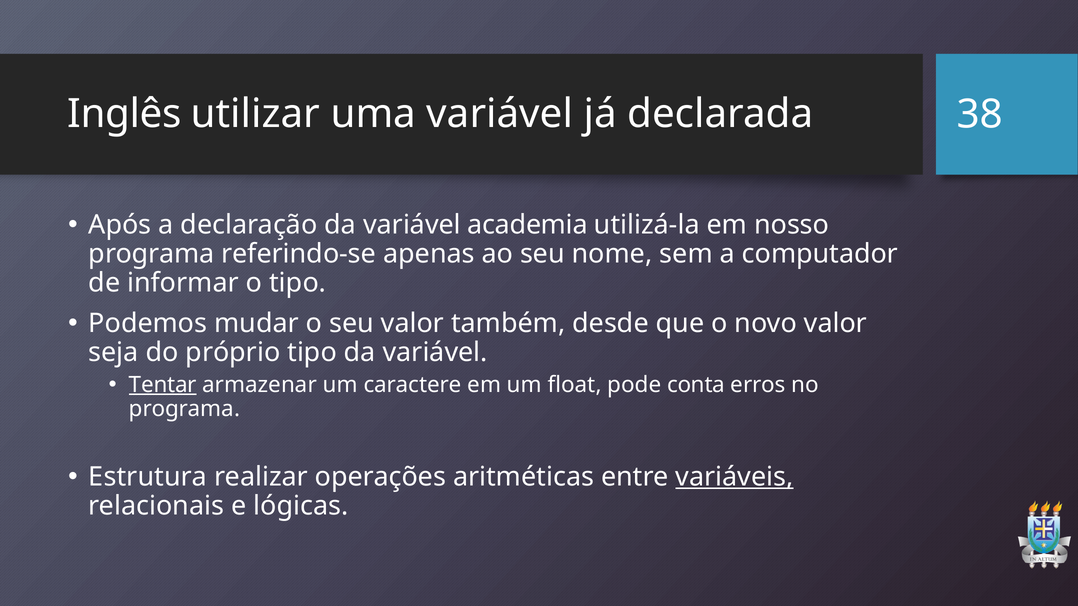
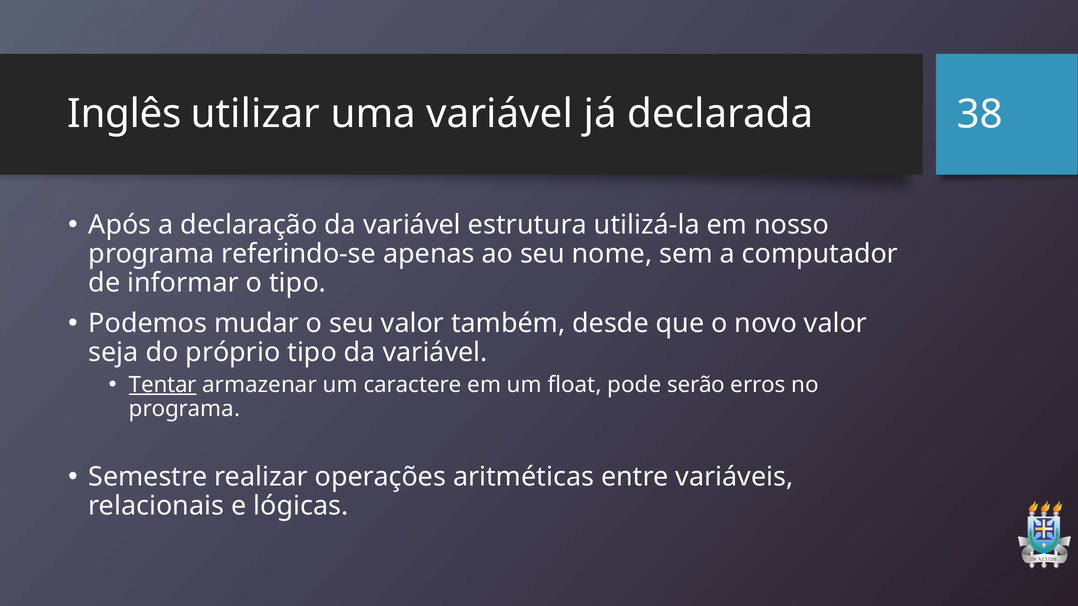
academia: academia -> estrutura
conta: conta -> serão
Estrutura: Estrutura -> Semestre
variáveis underline: present -> none
